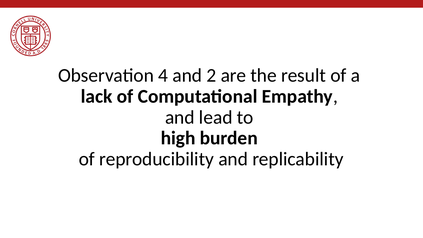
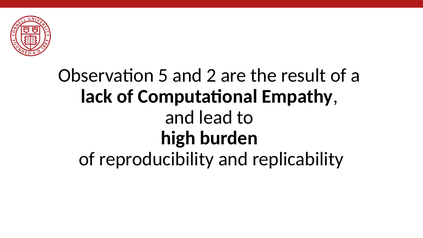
4: 4 -> 5
